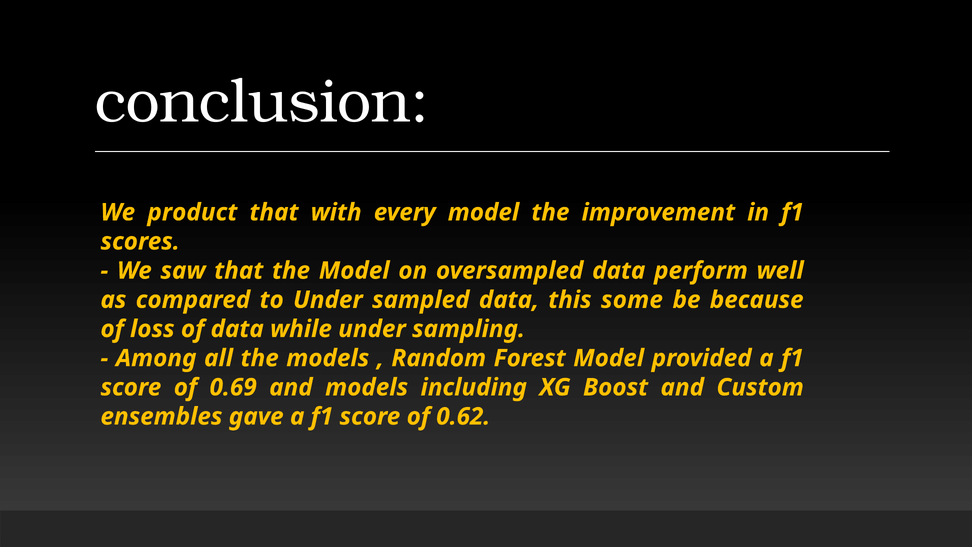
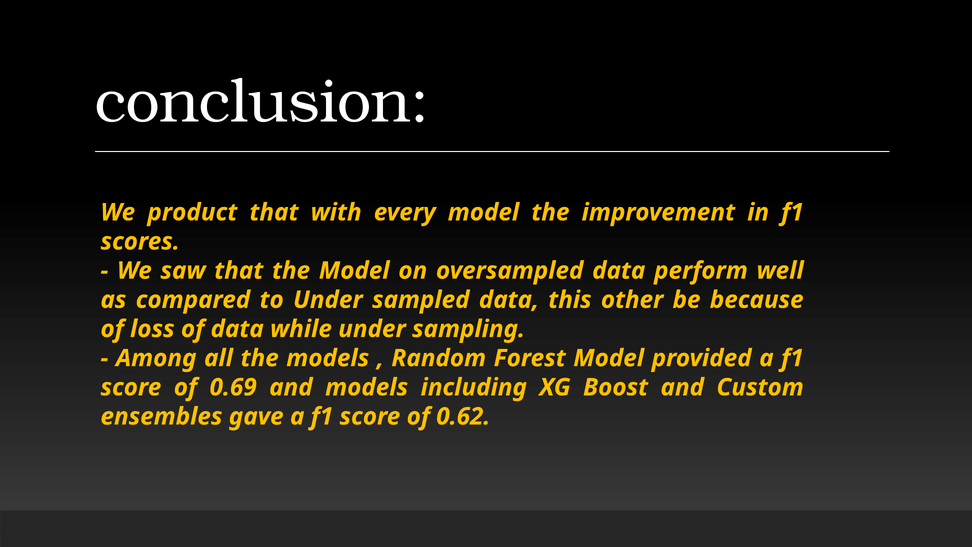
some: some -> other
